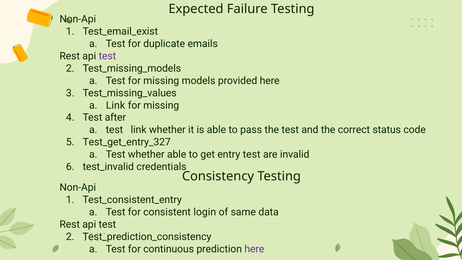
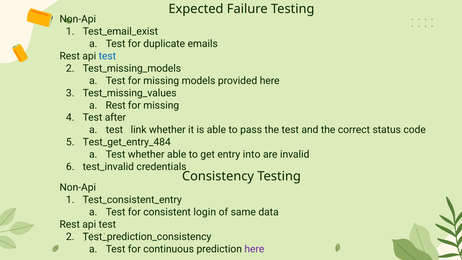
test at (107, 56) colour: purple -> blue
Link at (116, 105): Link -> Rest
Test_get_entry_327: Test_get_entry_327 -> Test_get_entry_484
entry test: test -> into
